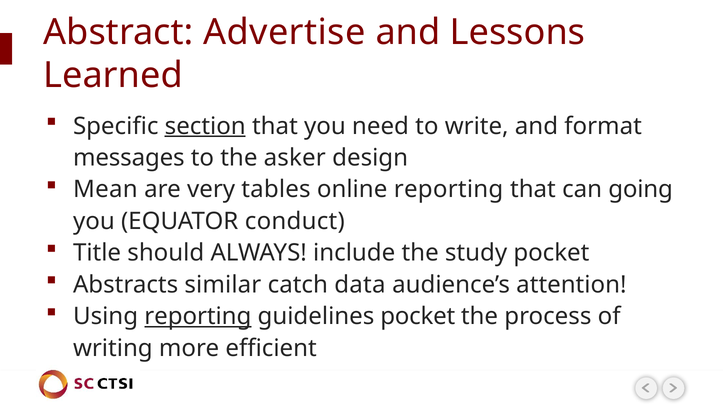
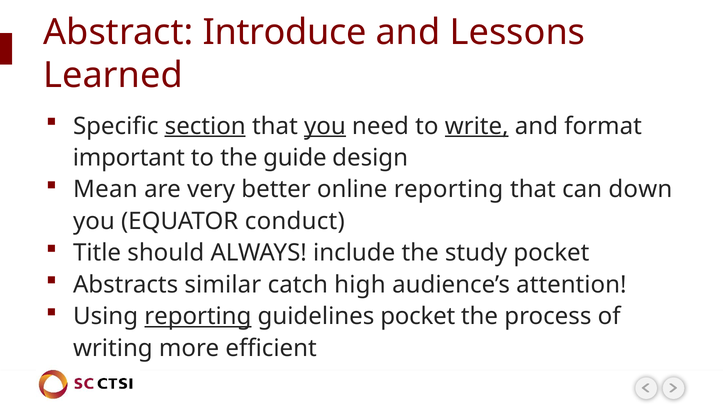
Advertise: Advertise -> Introduce
you at (325, 126) underline: none -> present
write underline: none -> present
messages: messages -> important
asker: asker -> guide
tables: tables -> better
going: going -> down
data: data -> high
